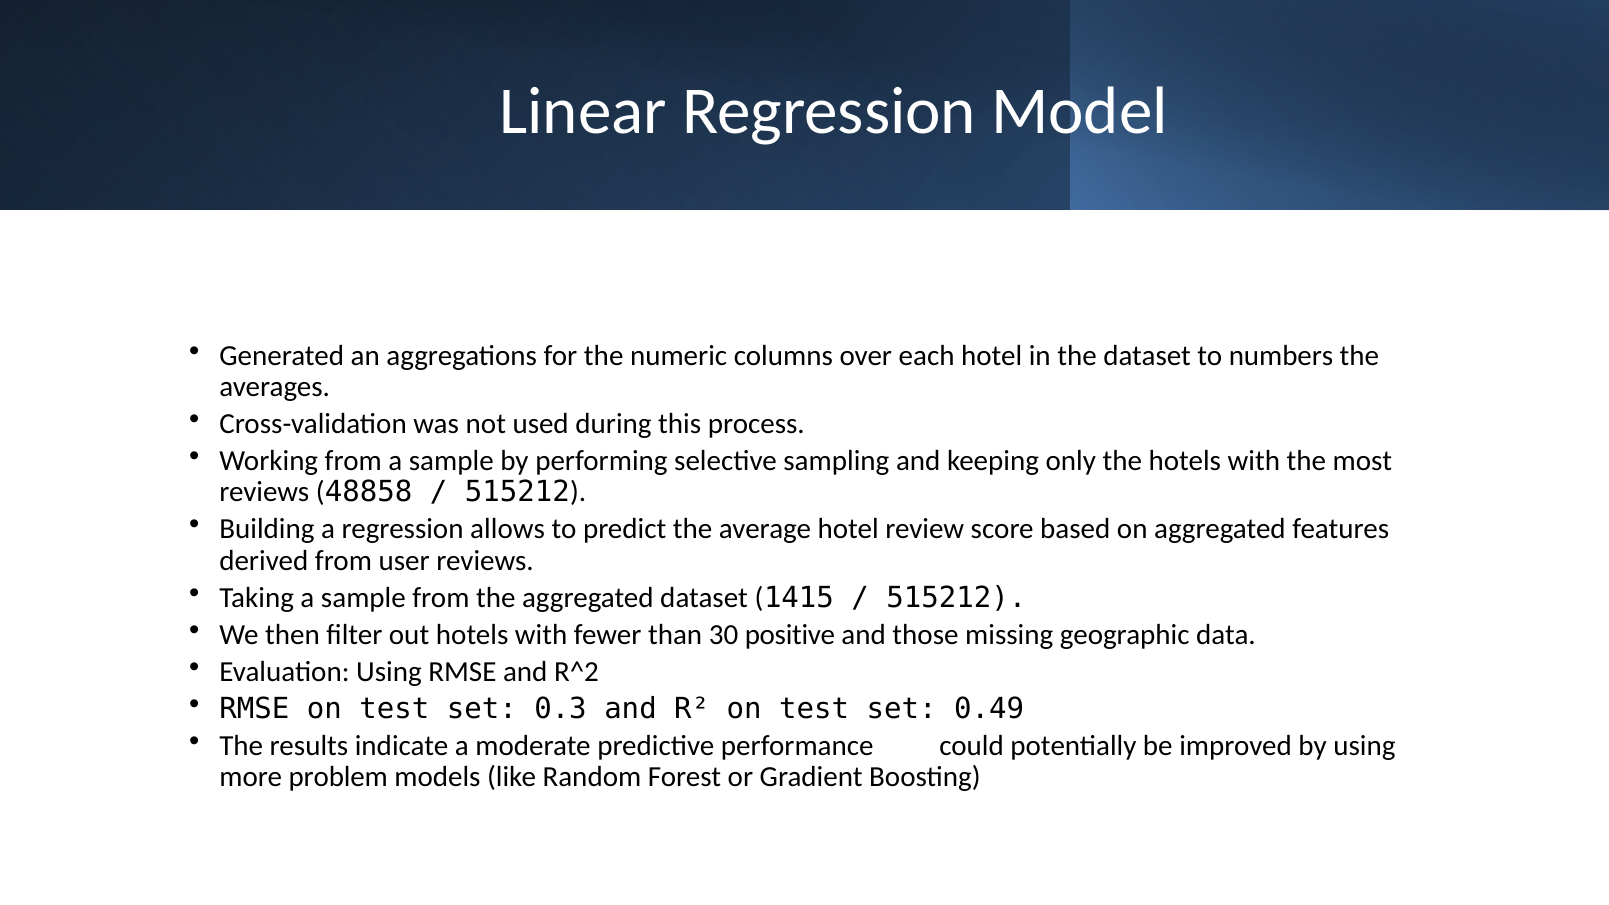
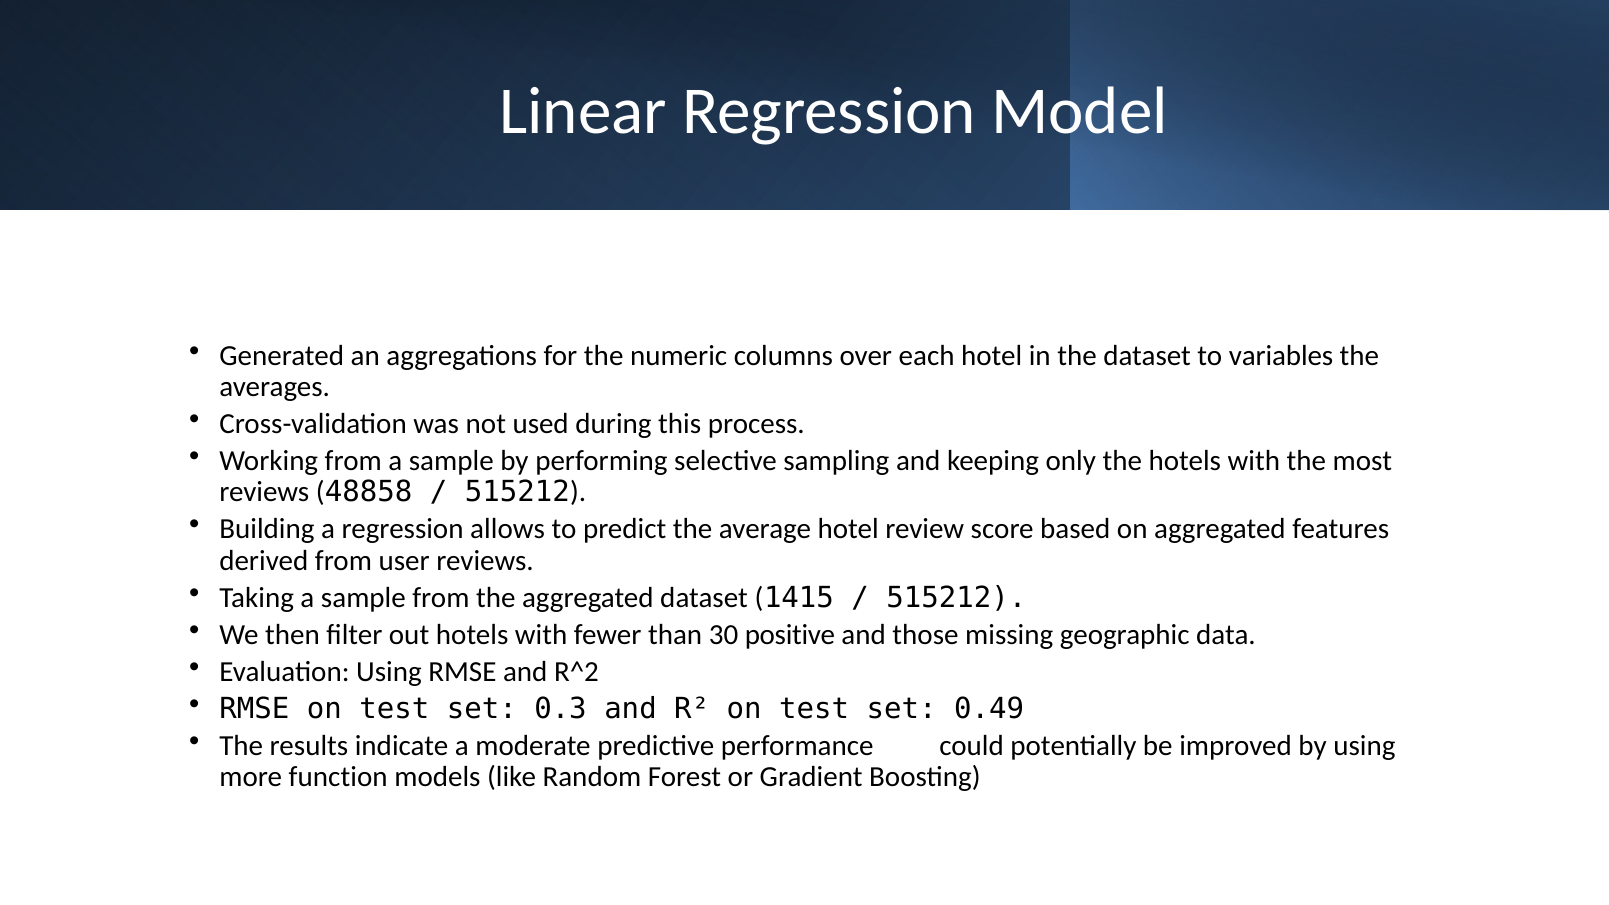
numbers: numbers -> variables
problem: problem -> function
